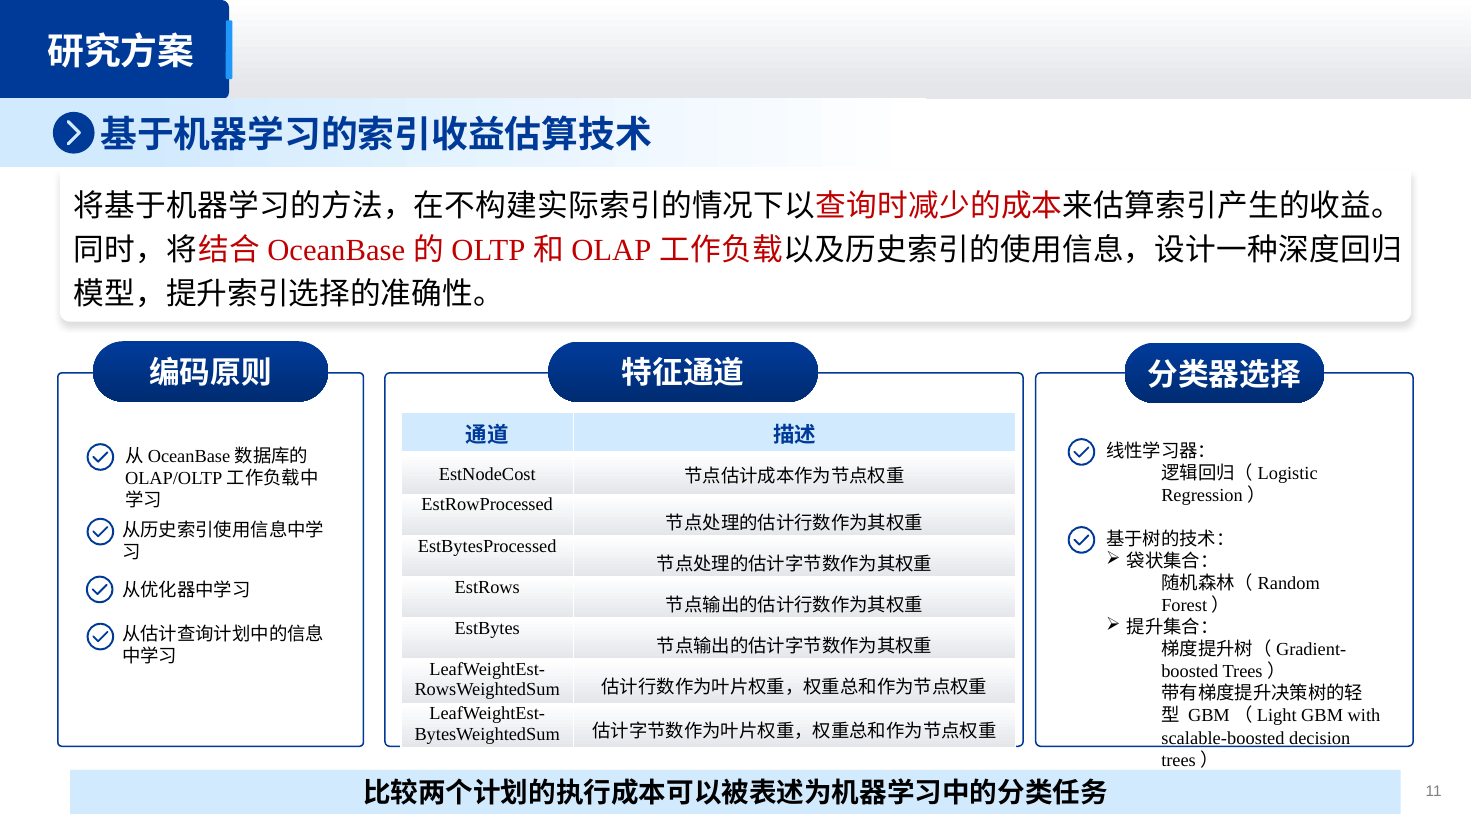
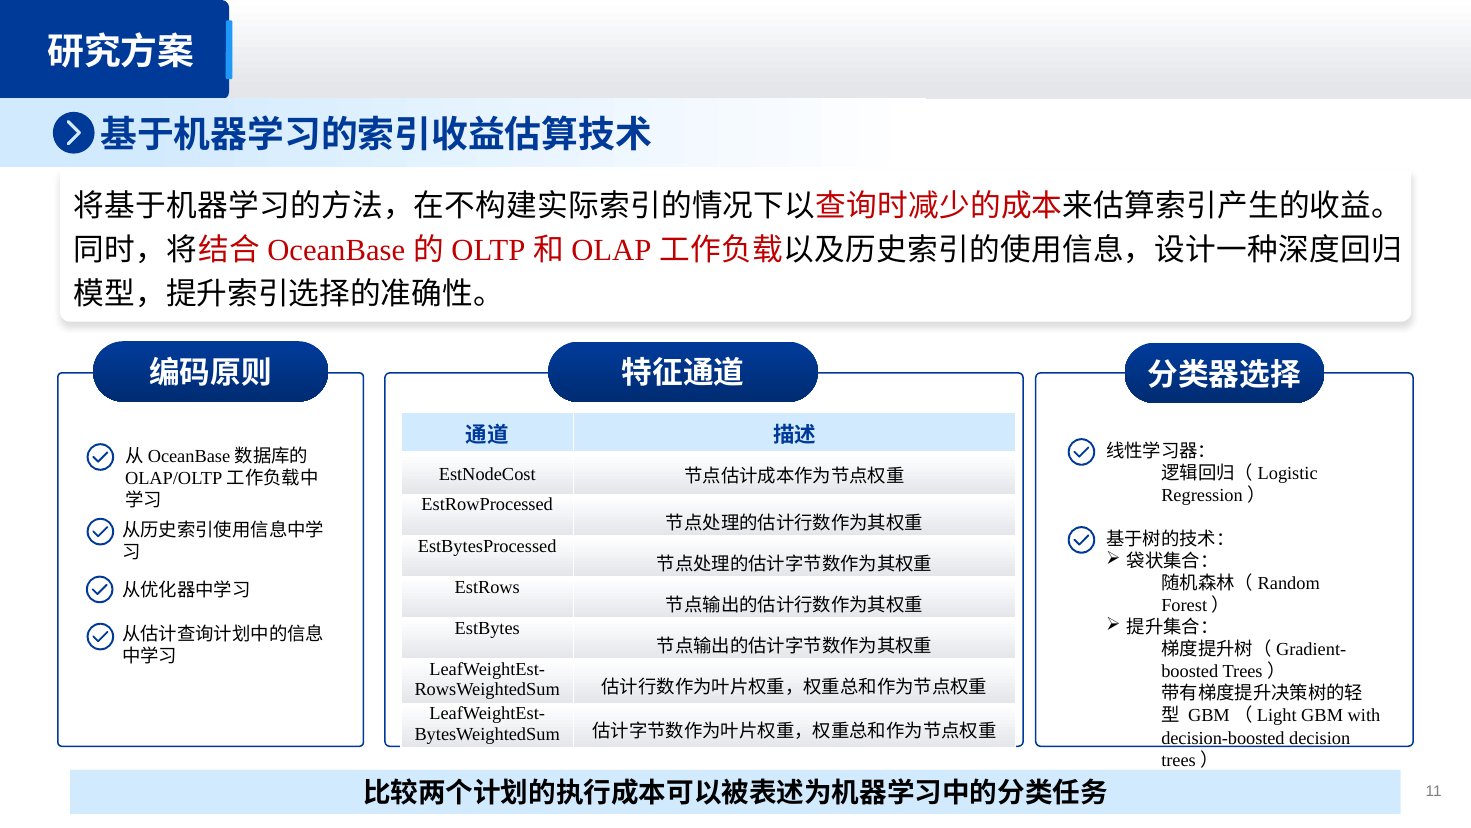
scalable-boosted: scalable-boosted -> decision-boosted
